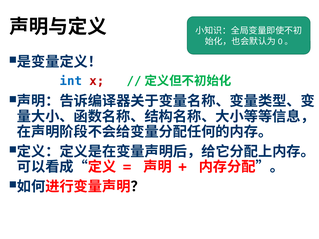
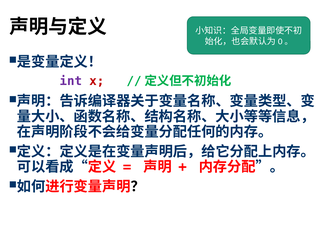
int colour: blue -> purple
